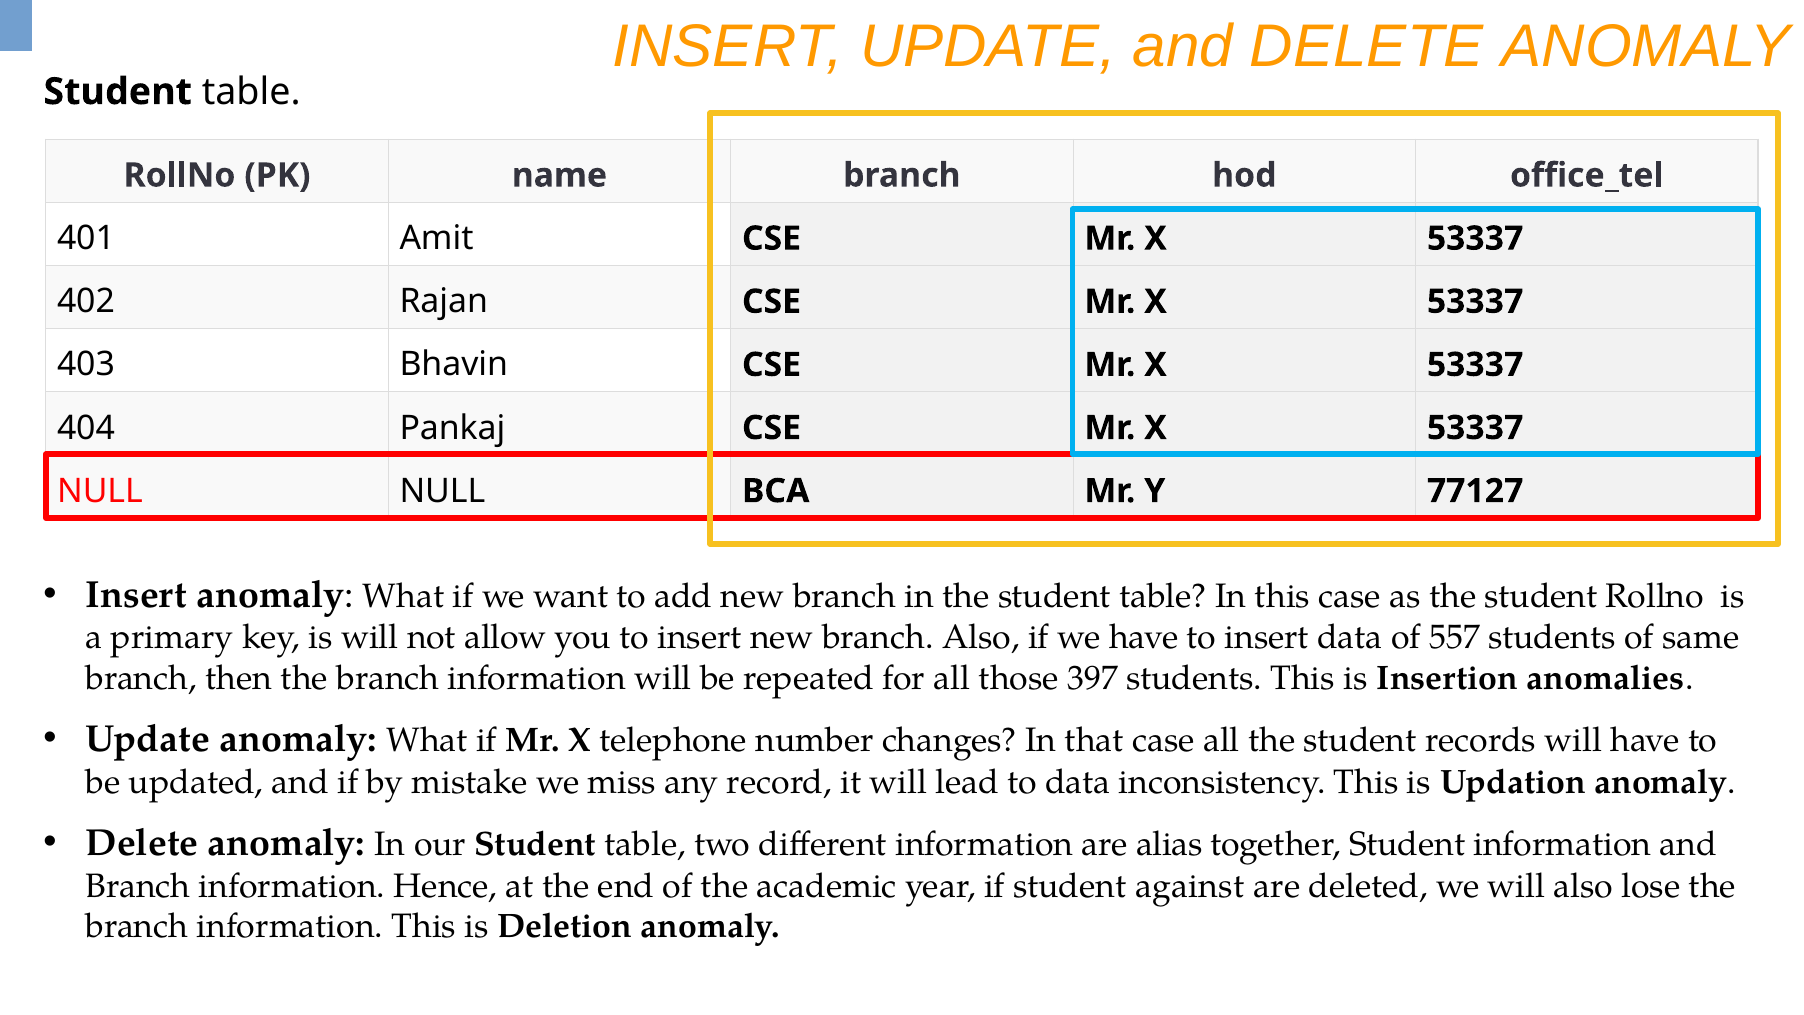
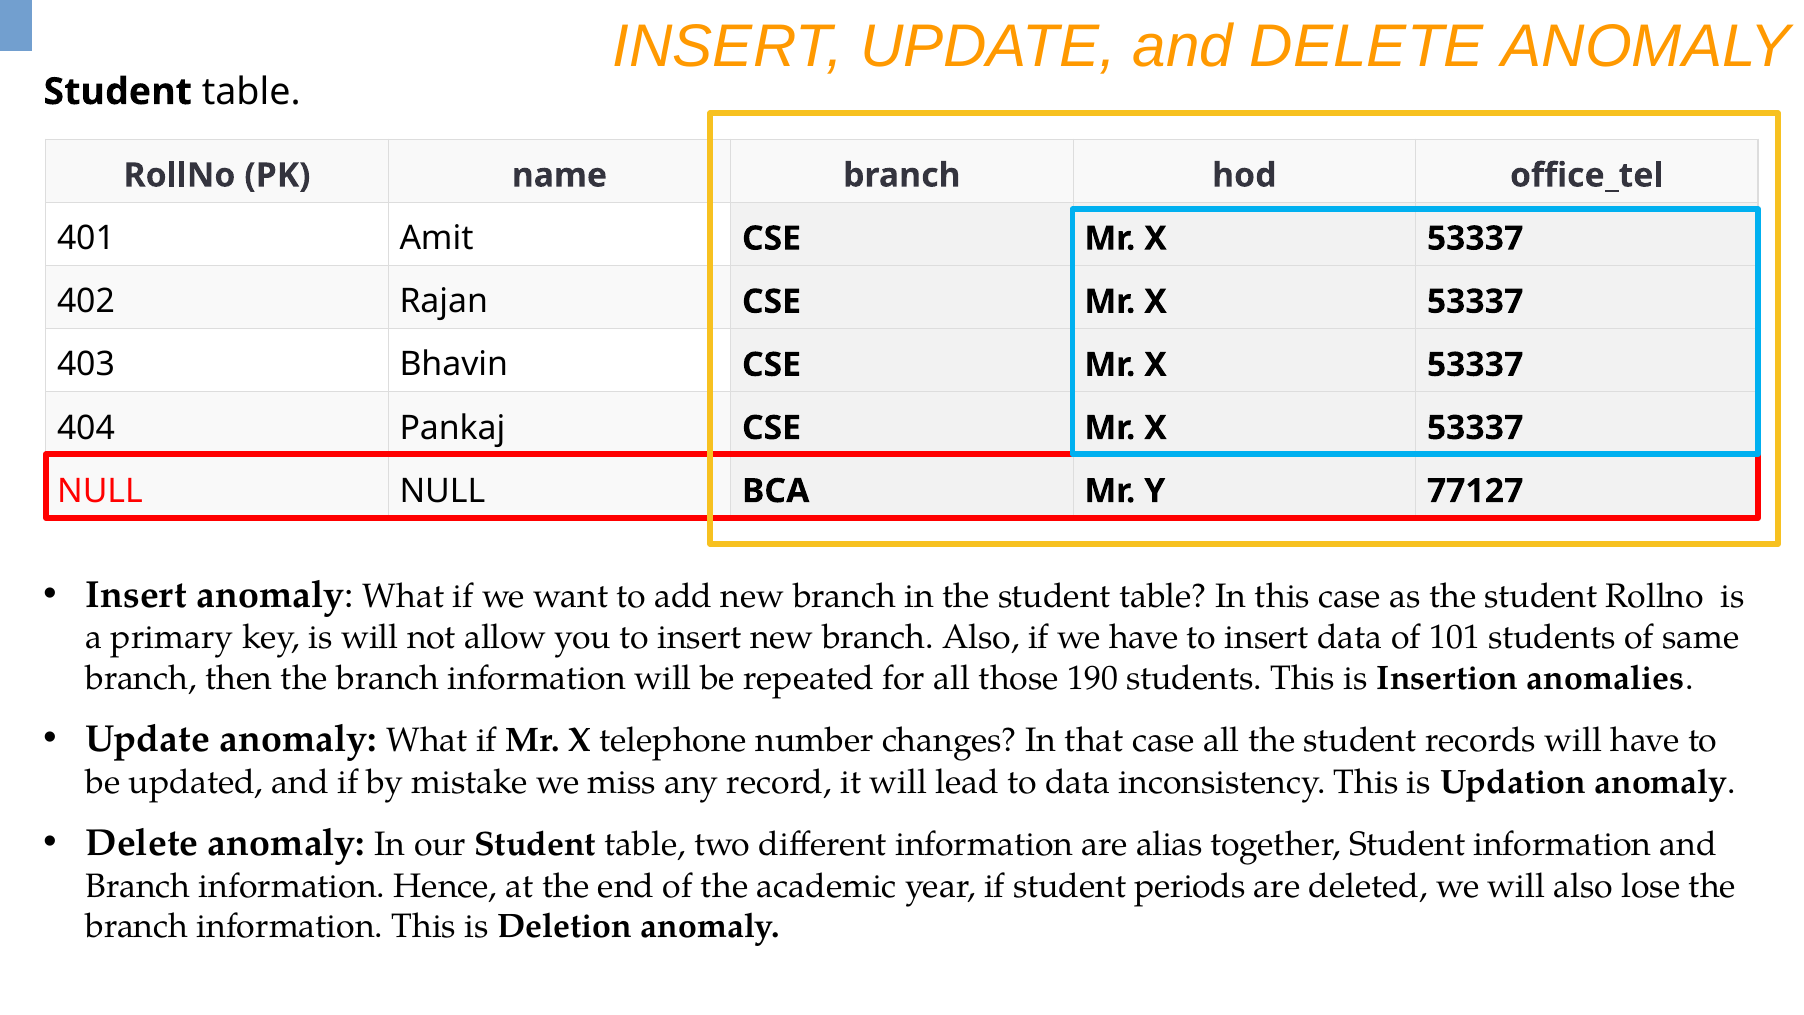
557: 557 -> 101
397: 397 -> 190
against: against -> periods
